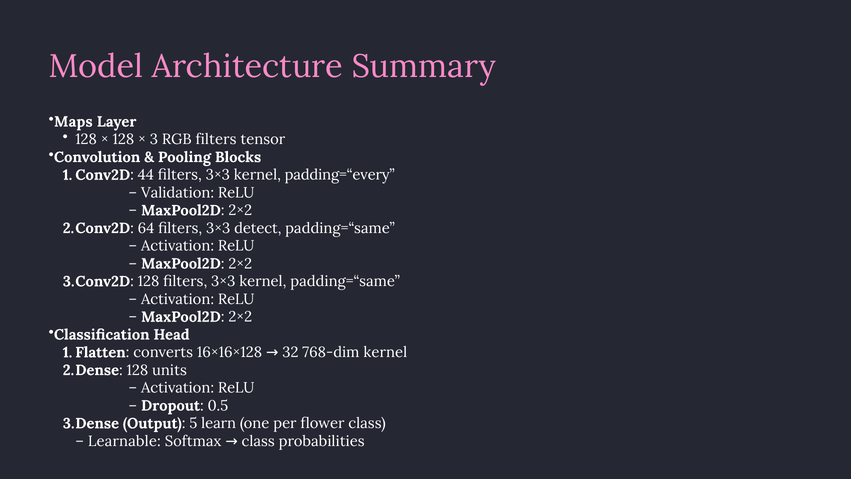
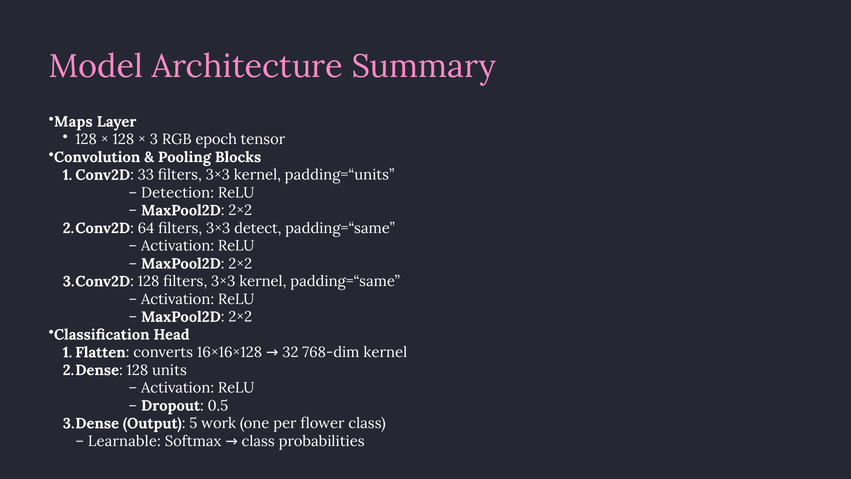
RGB filters: filters -> epoch
44: 44 -> 33
padding=“every: padding=“every -> padding=“units
Validation: Validation -> Detection
learn: learn -> work
